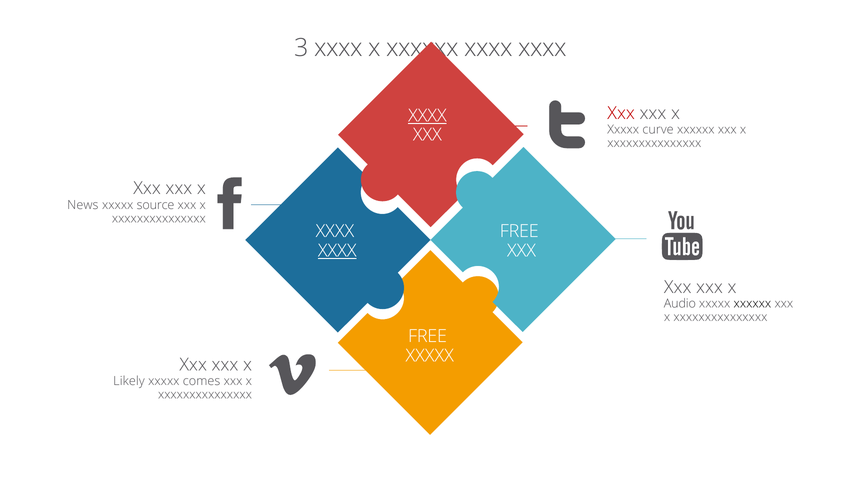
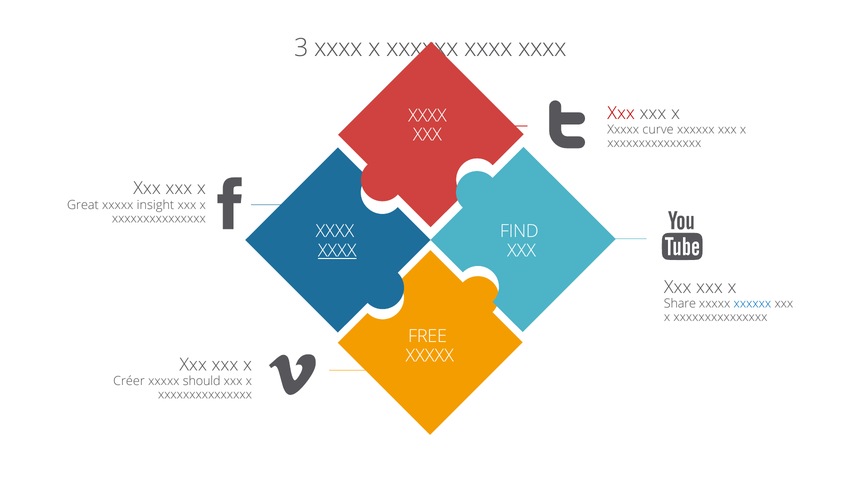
XXXX at (427, 116) underline: present -> none
News: News -> Great
source: source -> insight
FREE at (519, 232): FREE -> FIND
Audio: Audio -> Share
xxxxxx at (752, 304) colour: black -> blue
Likely: Likely -> Créer
comes: comes -> should
